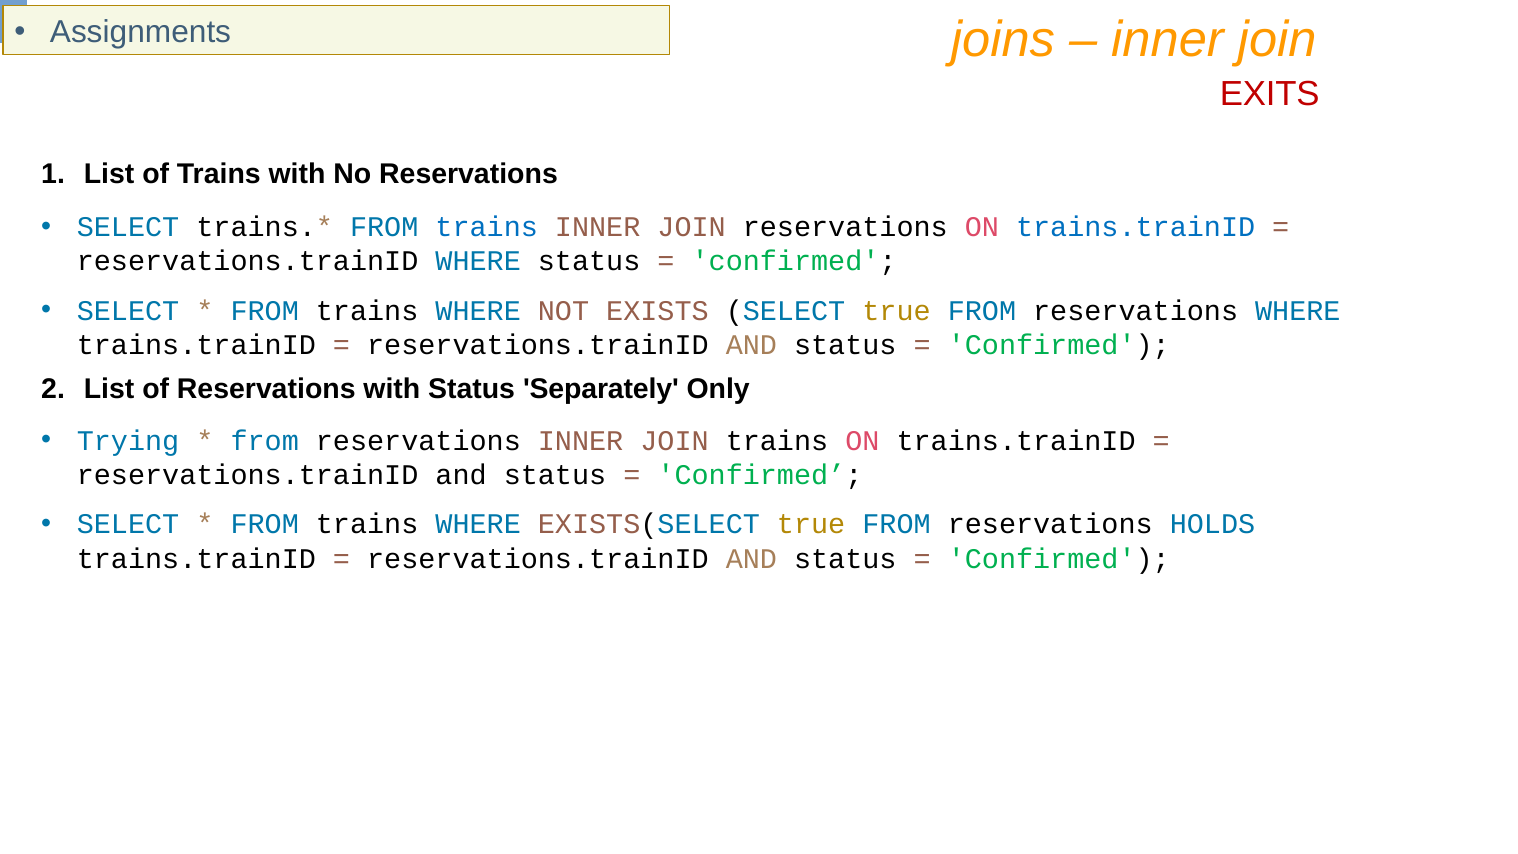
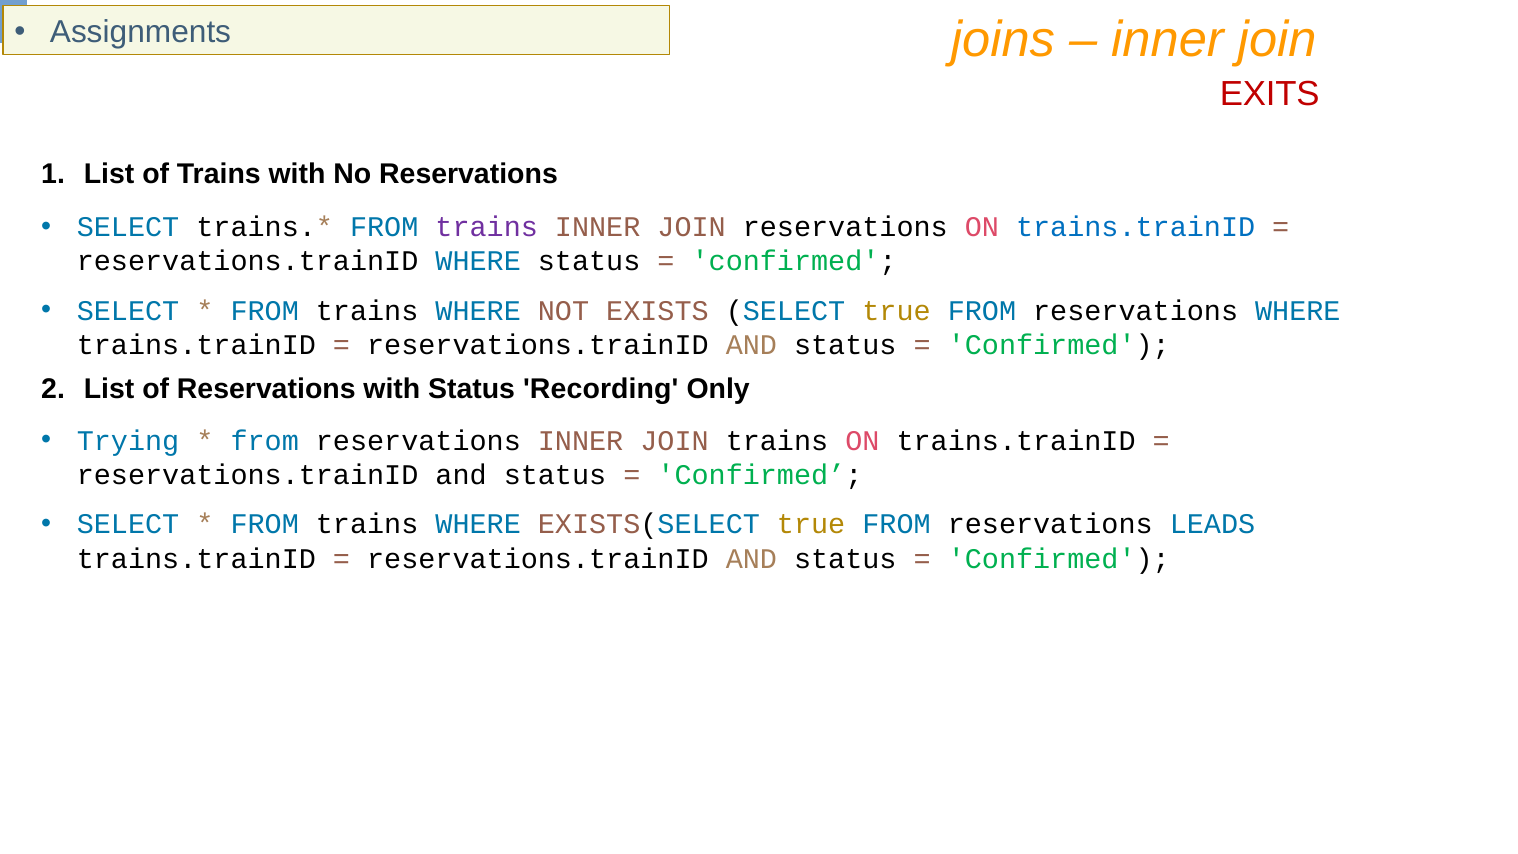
trains at (487, 227) colour: blue -> purple
Separately: Separately -> Recording
HOLDS: HOLDS -> LEADS
